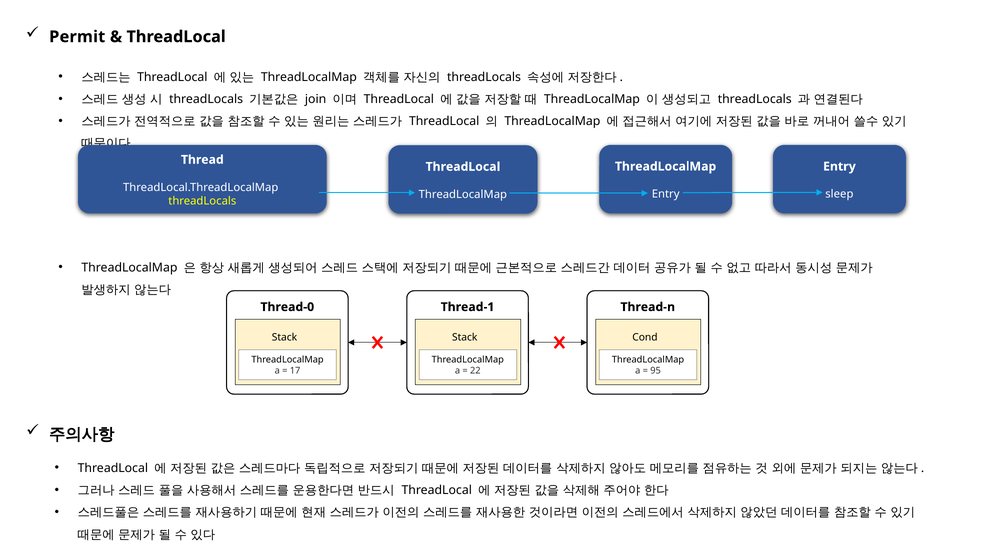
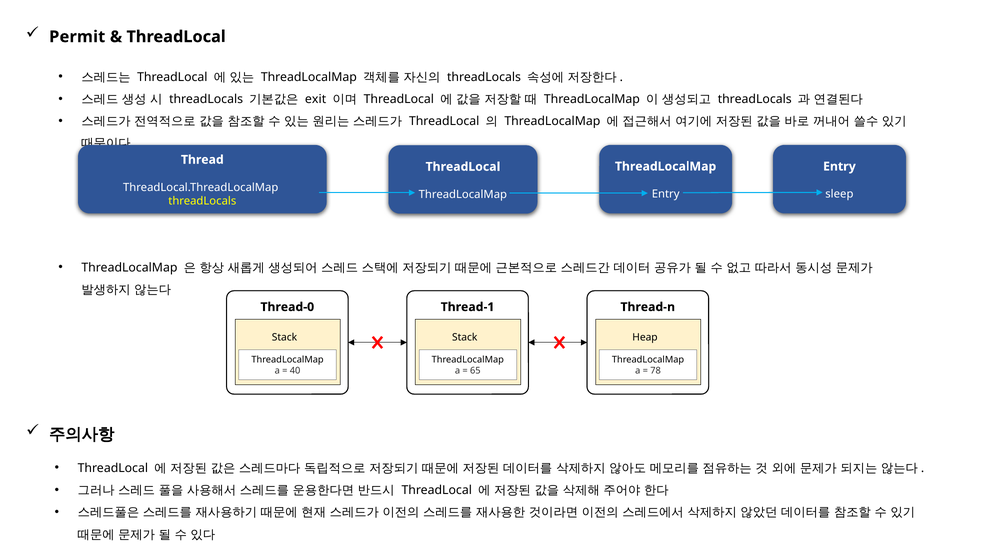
join: join -> exit
Cond: Cond -> Heap
17: 17 -> 40
22: 22 -> 65
95: 95 -> 78
